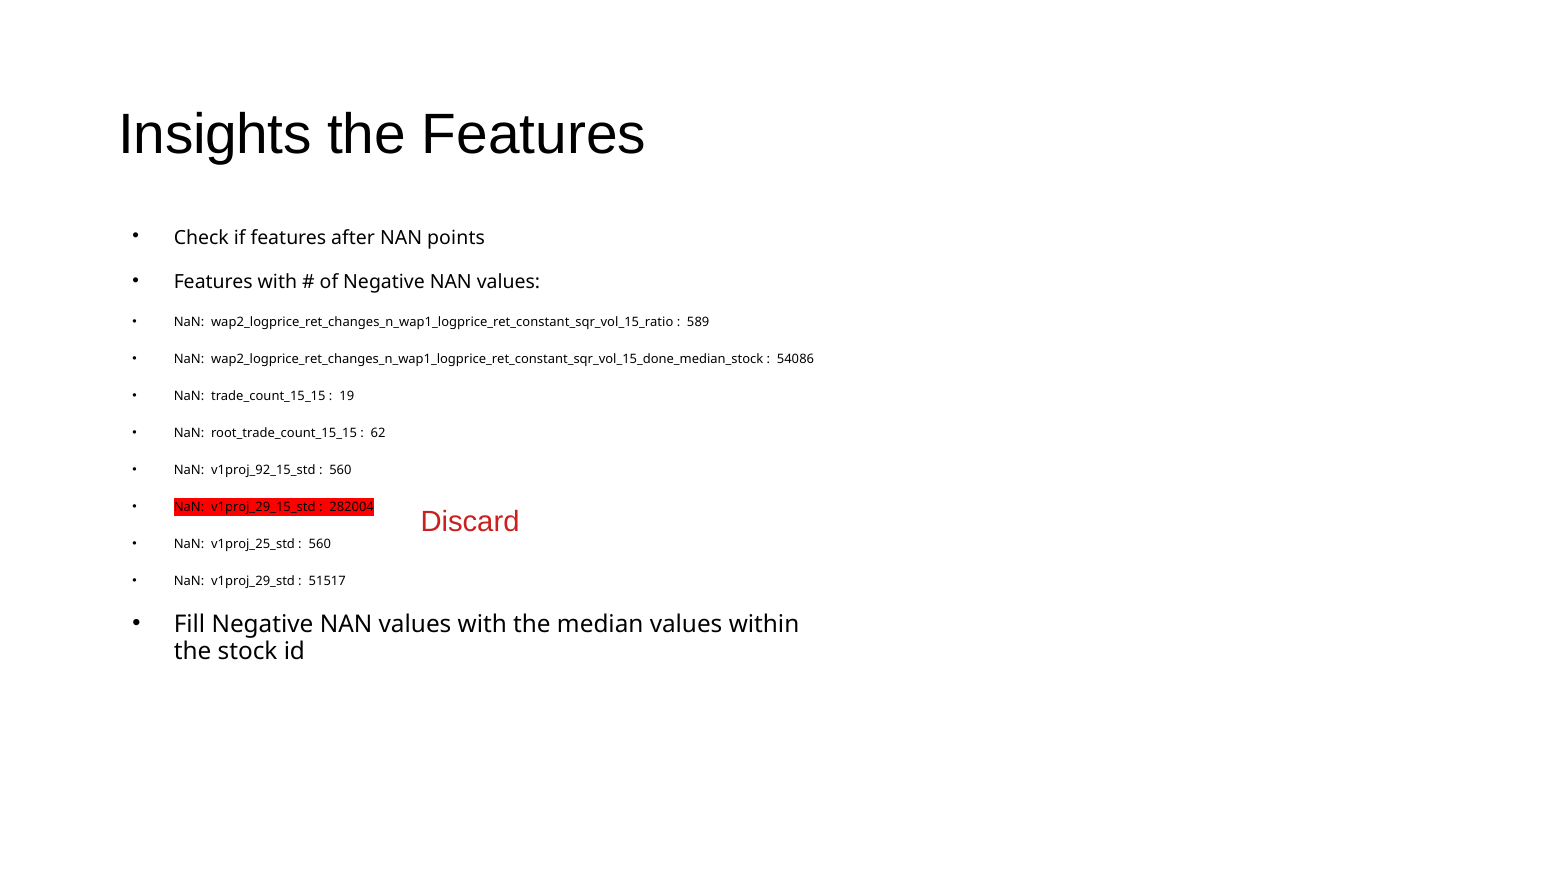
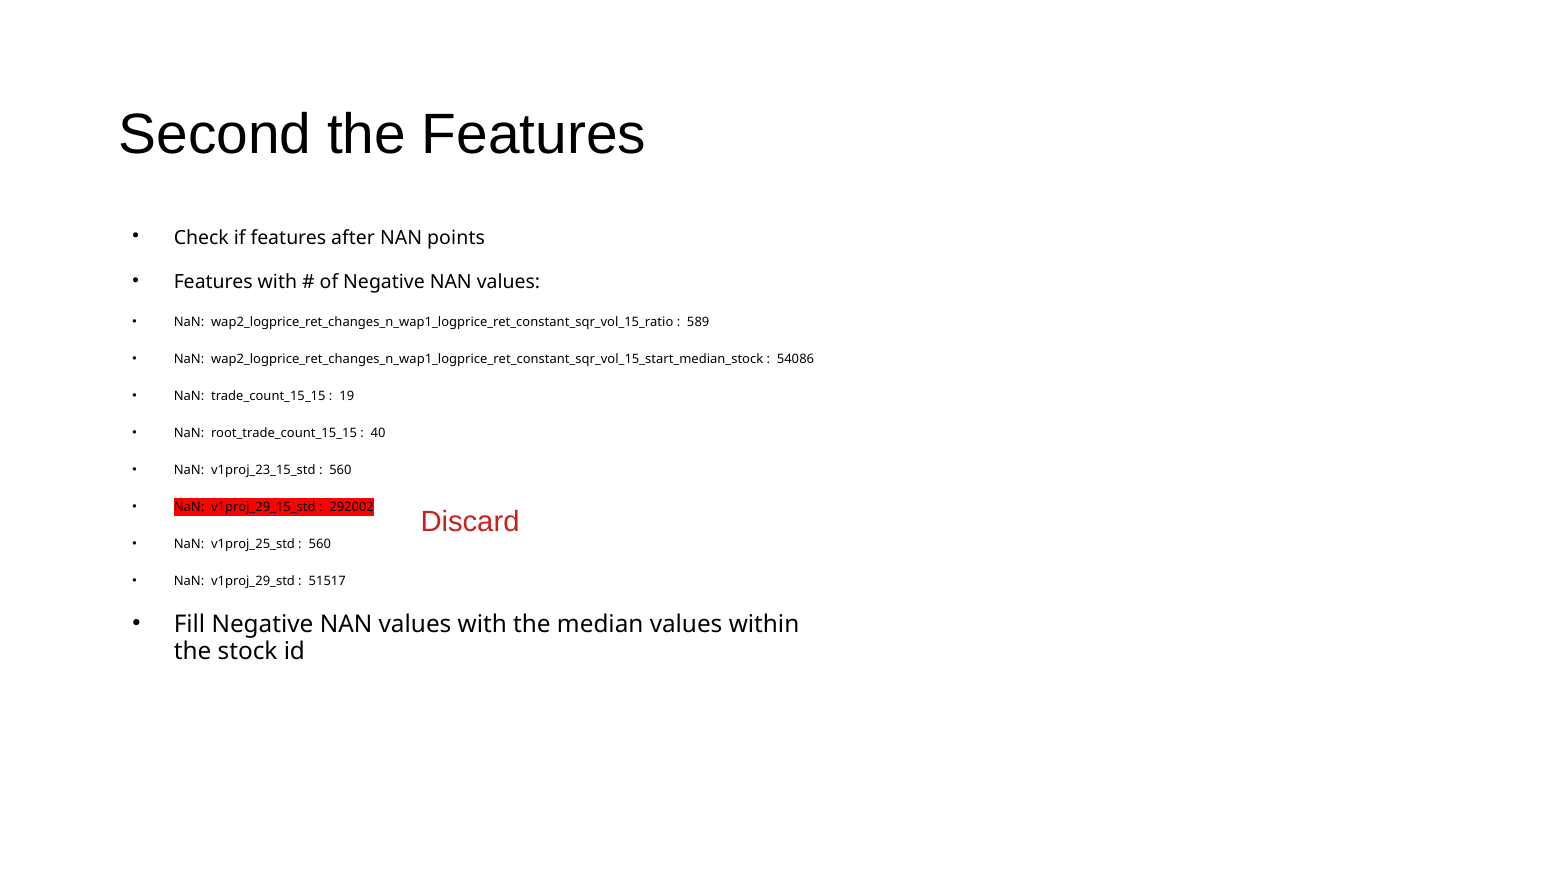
Insights: Insights -> Second
wap2_logprice_ret_changes_n_wap1_logprice_ret_constant_sqr_vol_15_done_median_stock: wap2_logprice_ret_changes_n_wap1_logprice_ret_constant_sqr_vol_15_done_median_stock -> wap2_logprice_ret_changes_n_wap1_logprice_ret_constant_sqr_vol_15_start_median_stock
62: 62 -> 40
v1proj_92_15_std: v1proj_92_15_std -> v1proj_23_15_std
282004: 282004 -> 292002
